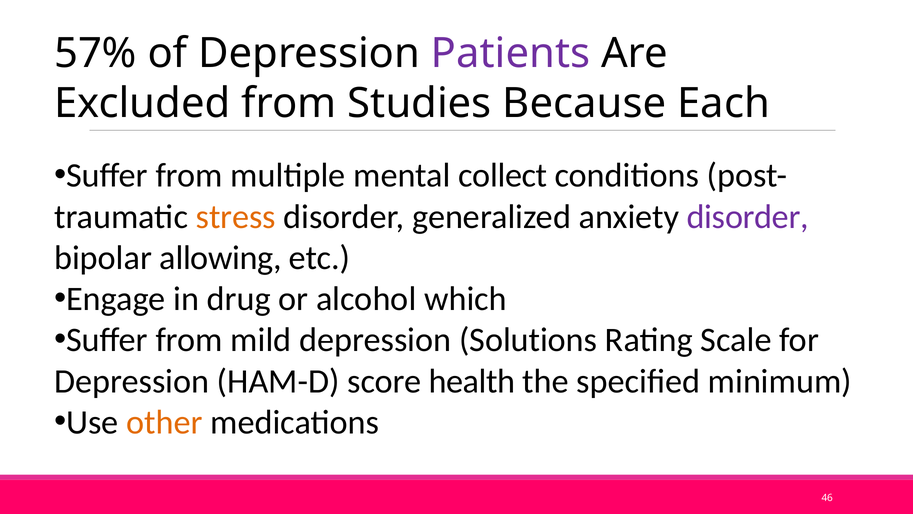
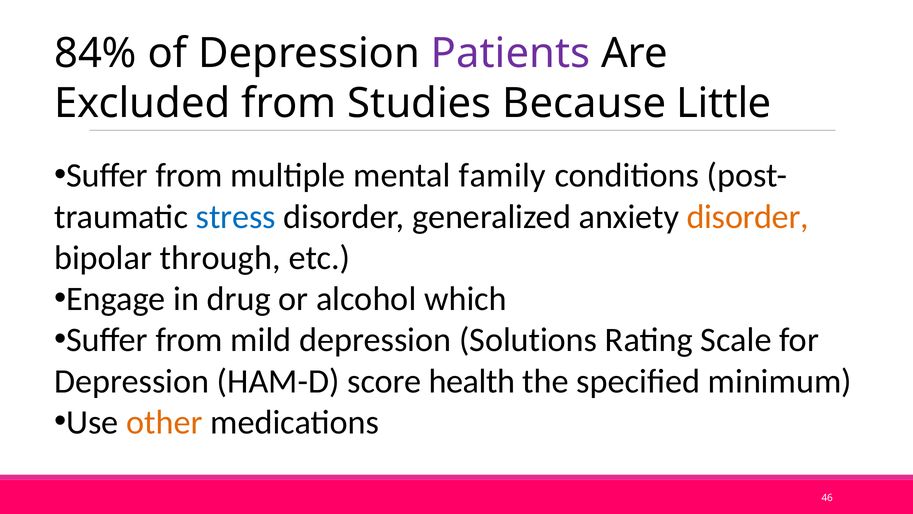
57%: 57% -> 84%
Each: Each -> Little
collect: collect -> family
stress colour: orange -> blue
disorder at (748, 217) colour: purple -> orange
allowing: allowing -> through
